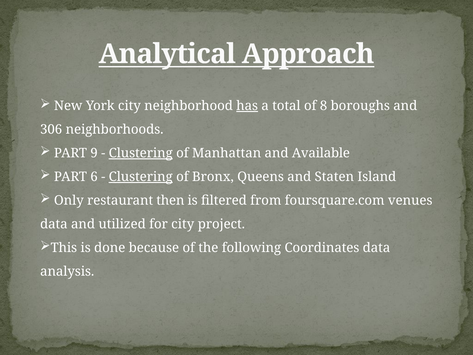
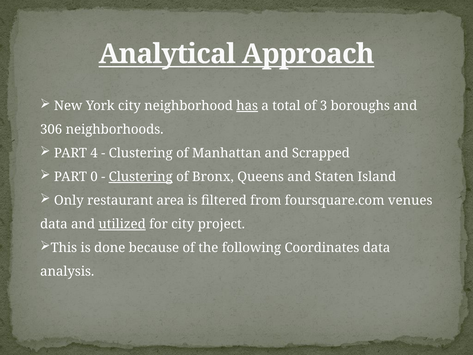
8: 8 -> 3
9: 9 -> 4
Clustering at (141, 153) underline: present -> none
Available: Available -> Scrapped
6: 6 -> 0
then: then -> area
utilized underline: none -> present
